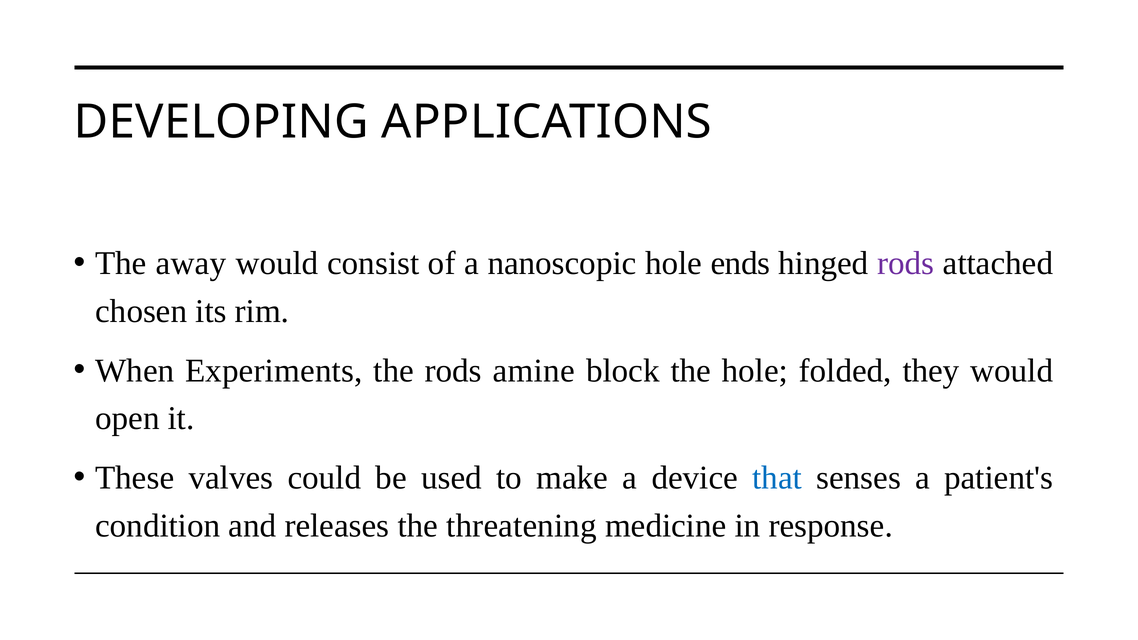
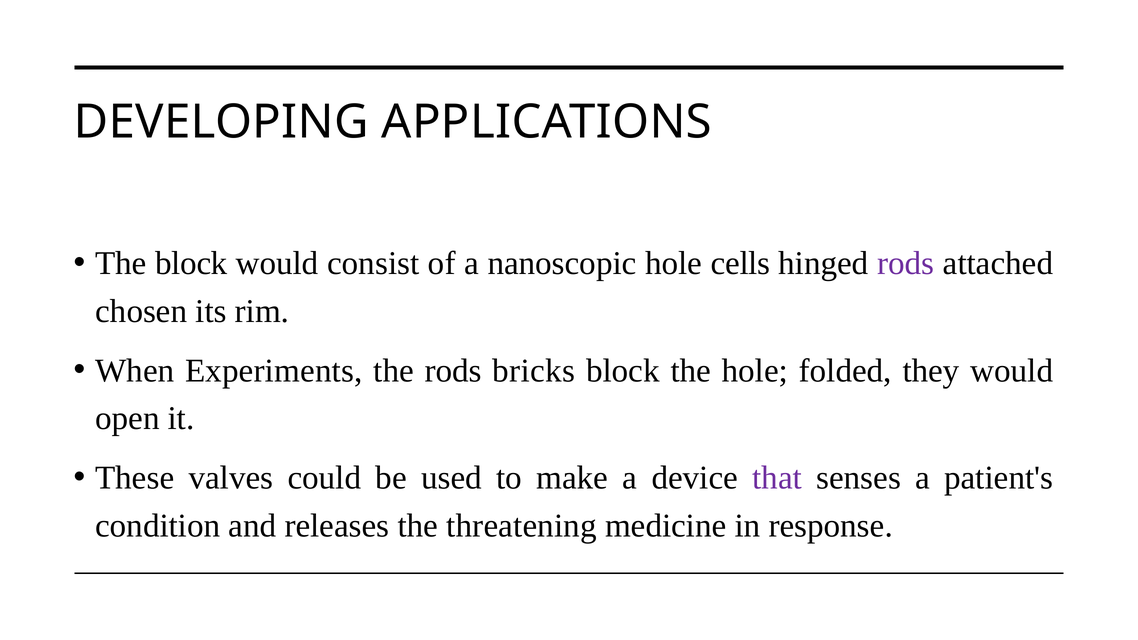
The away: away -> block
ends: ends -> cells
amine: amine -> bricks
that colour: blue -> purple
